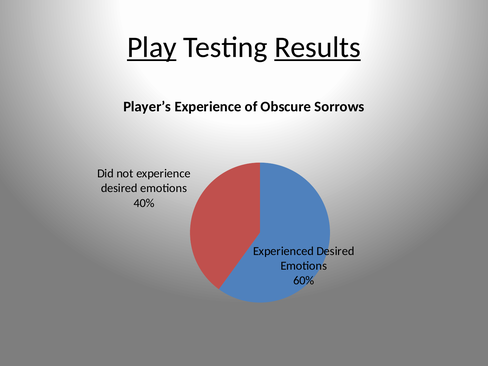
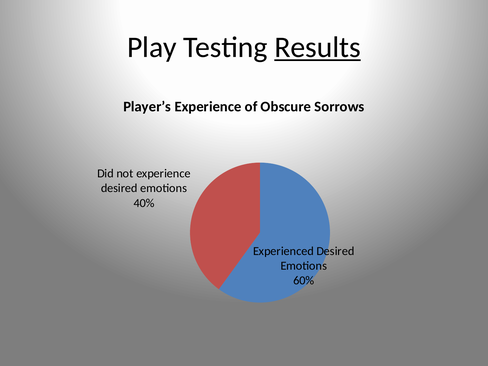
Play underline: present -> none
